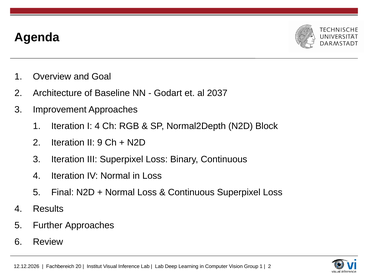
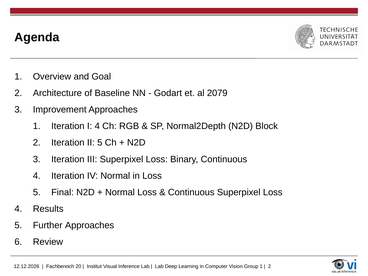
2037: 2037 -> 2079
II 9: 9 -> 5
